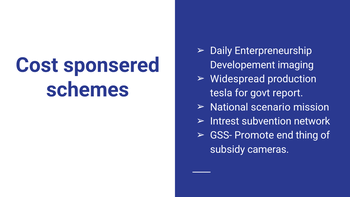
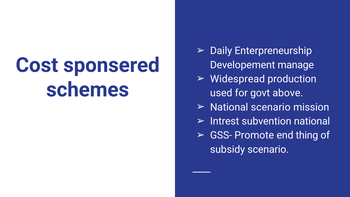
imaging: imaging -> manage
tesla: tesla -> used
report: report -> above
subvention network: network -> national
subsidy cameras: cameras -> scenario
